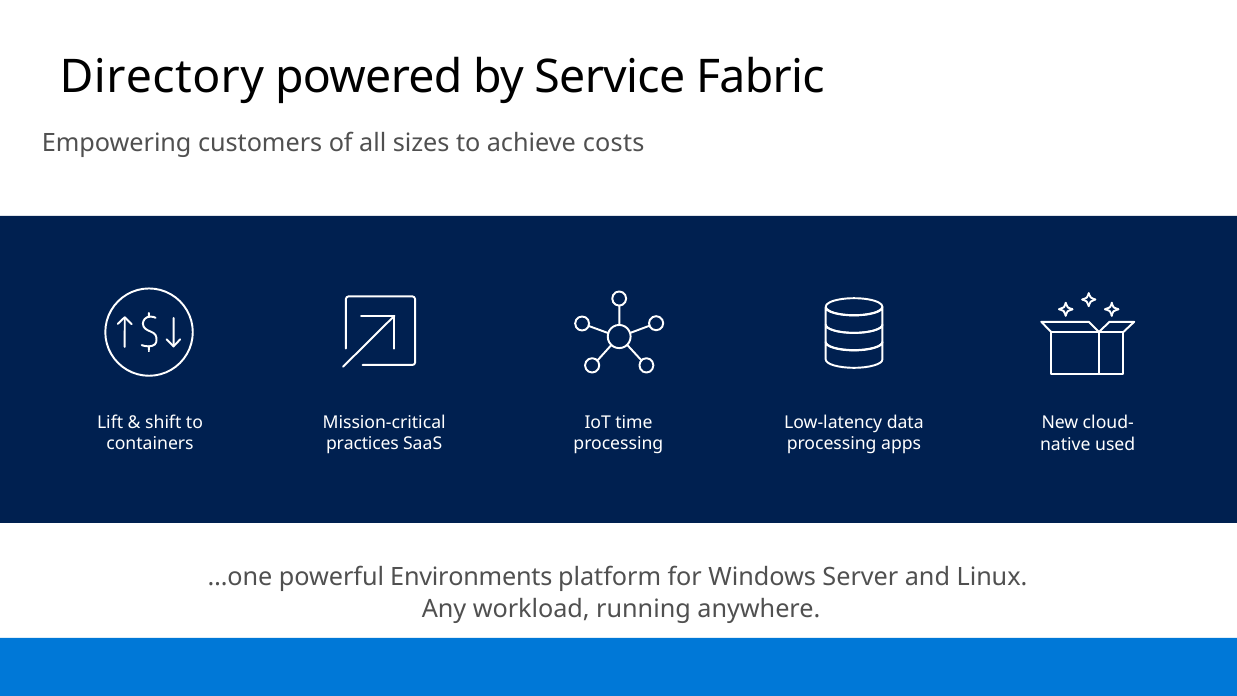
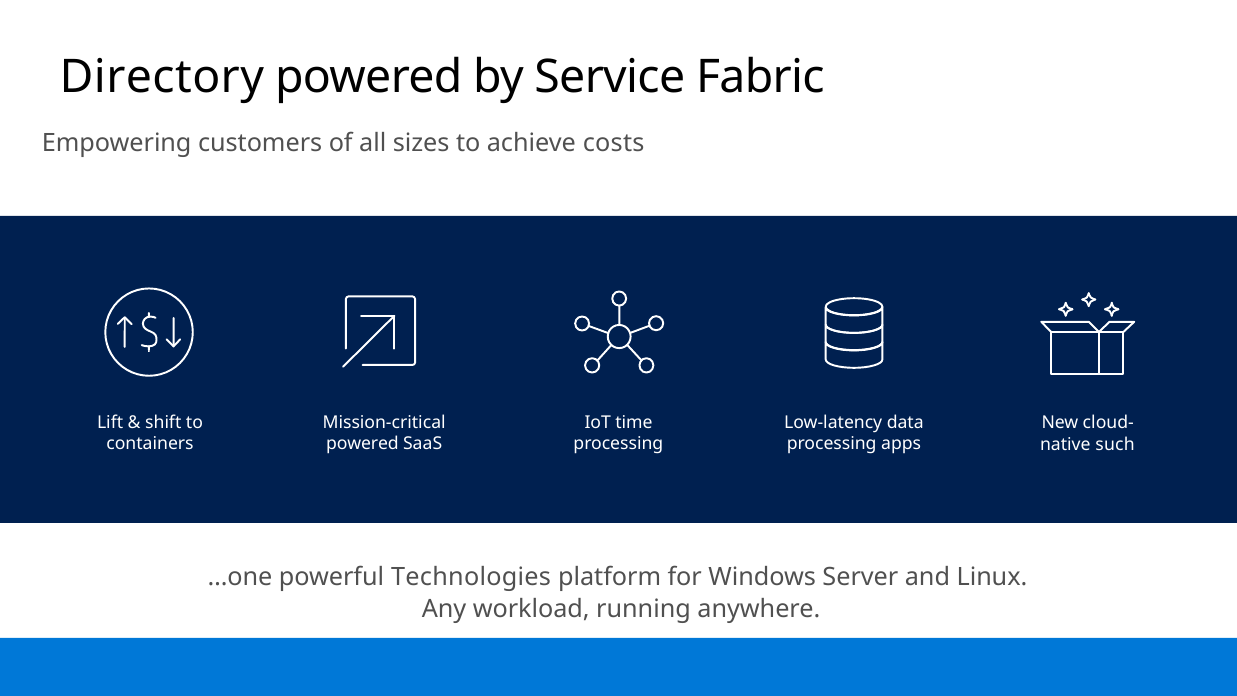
practices at (362, 444): practices -> powered
used: used -> such
Environments: Environments -> Technologies
